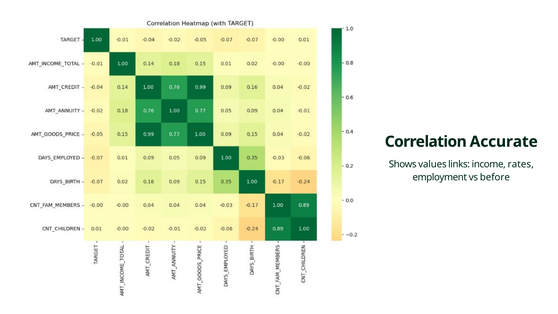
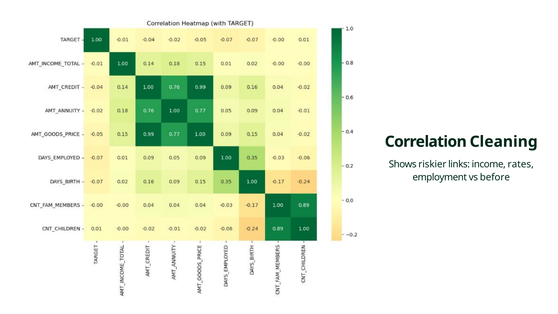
Accurate: Accurate -> Cleaning
values: values -> riskier
